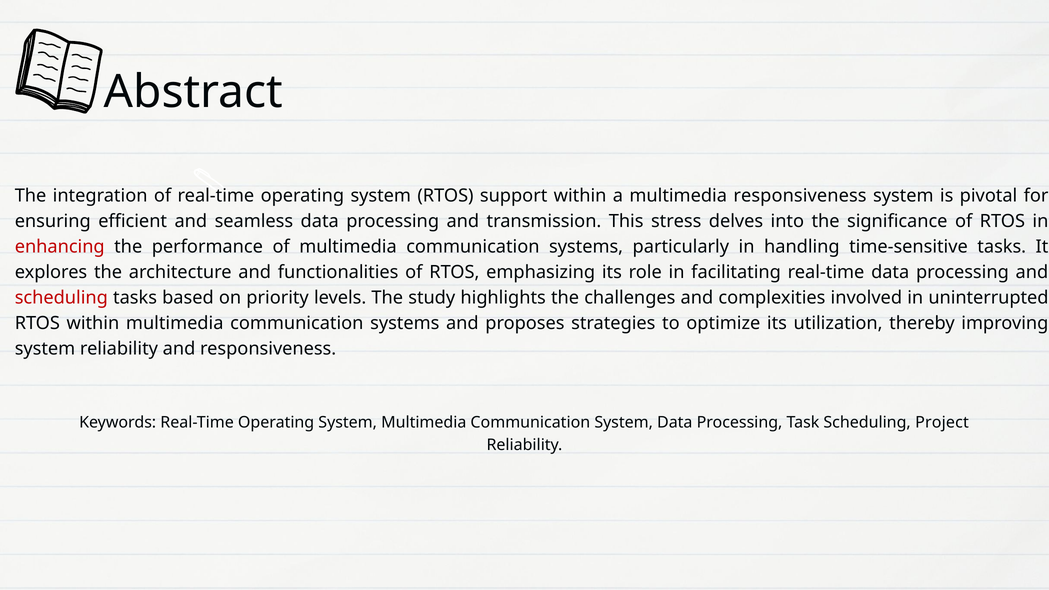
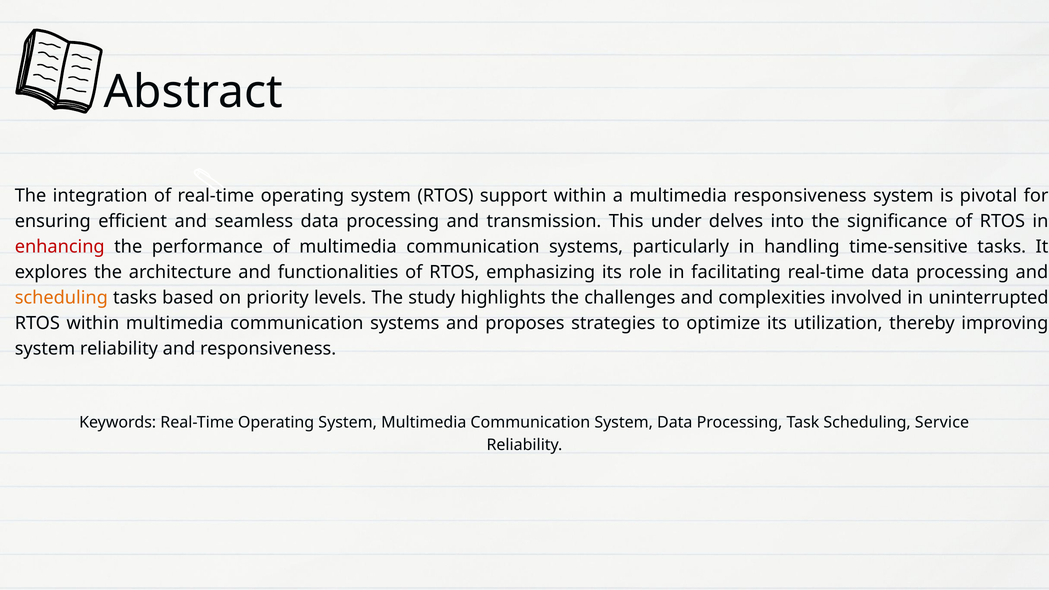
stress: stress -> under
scheduling at (61, 298) colour: red -> orange
Project: Project -> Service
